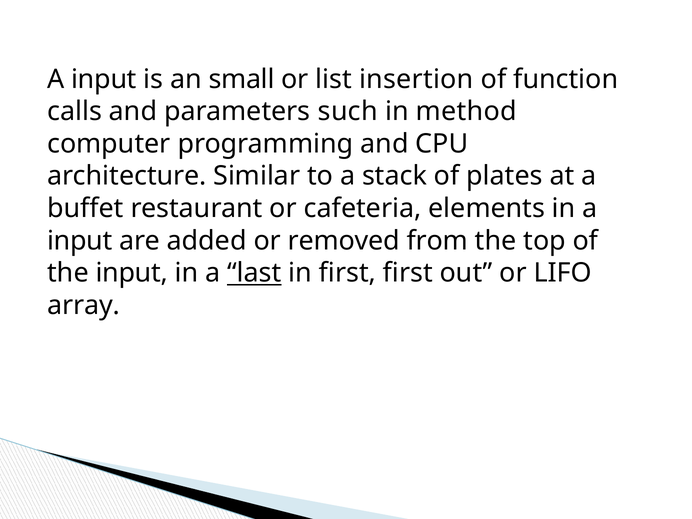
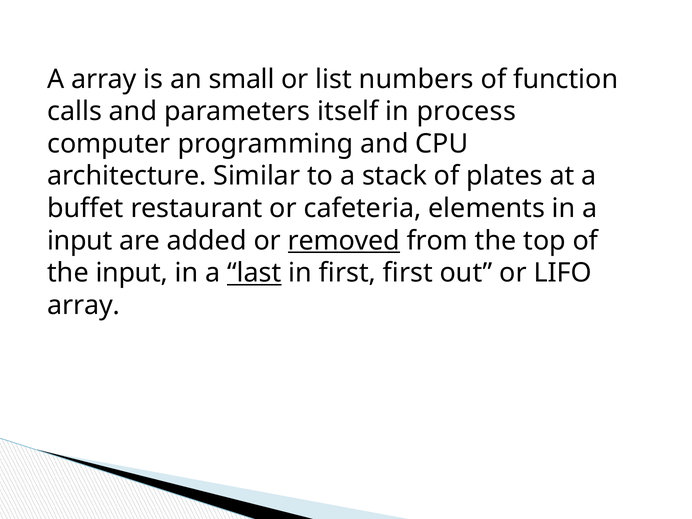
input at (104, 79): input -> array
insertion: insertion -> numbers
such: such -> itself
method: method -> process
removed underline: none -> present
